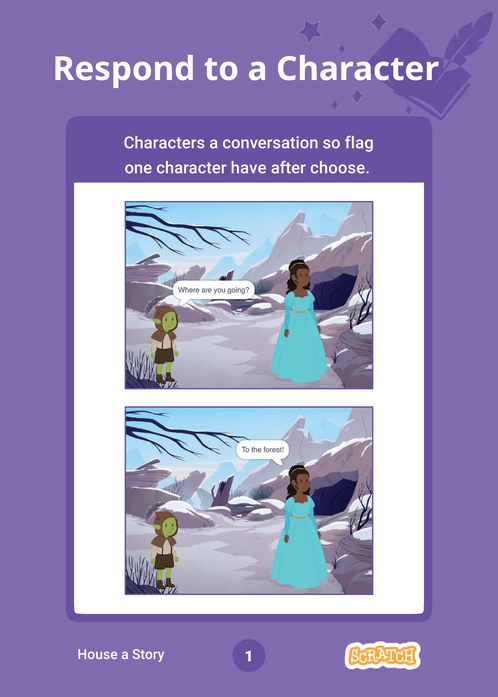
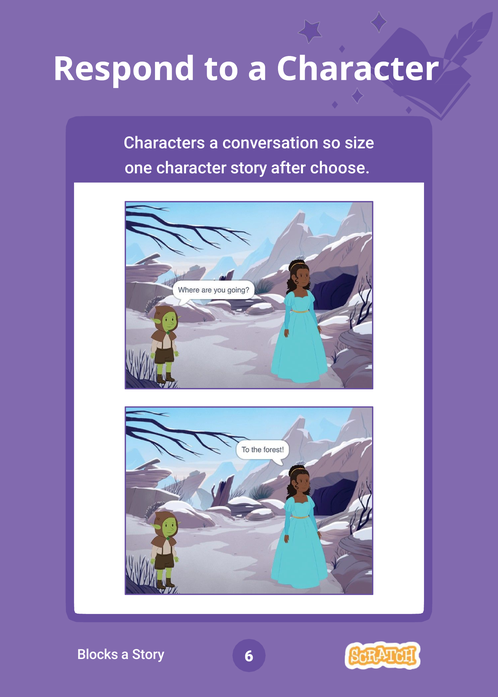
flag: flag -> size
character have: have -> story
House: House -> Blocks
1: 1 -> 6
